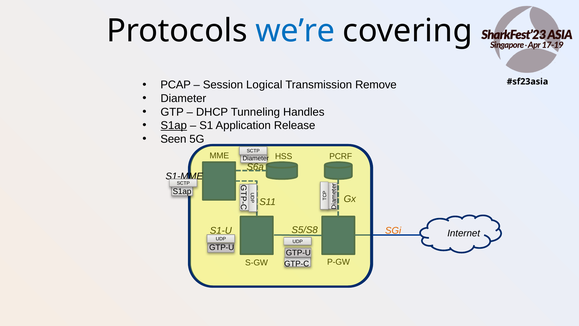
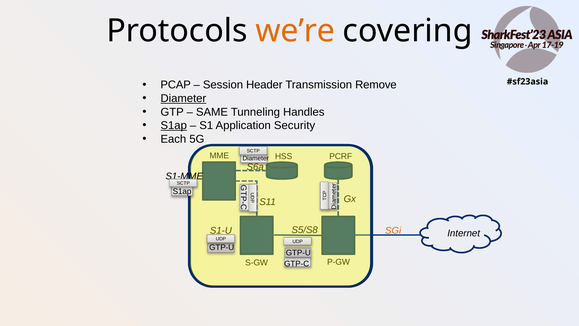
we’re colour: blue -> orange
Logical: Logical -> Header
Diameter at (183, 98) underline: none -> present
DHCP: DHCP -> SAME
Release: Release -> Security
Seen: Seen -> Each
